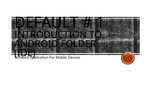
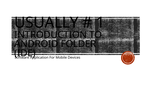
DEFAULT: DEFAULT -> USUALLY
